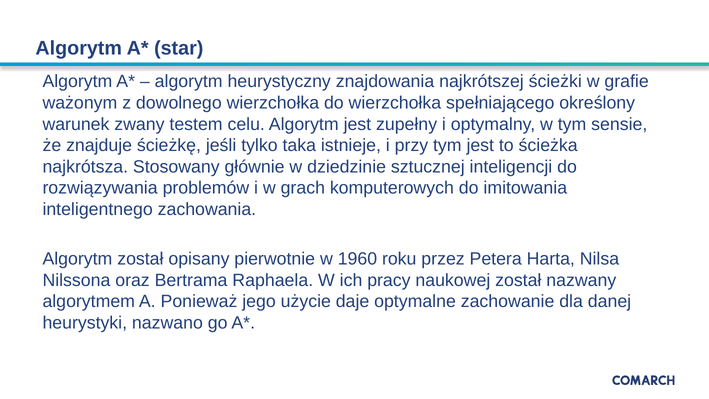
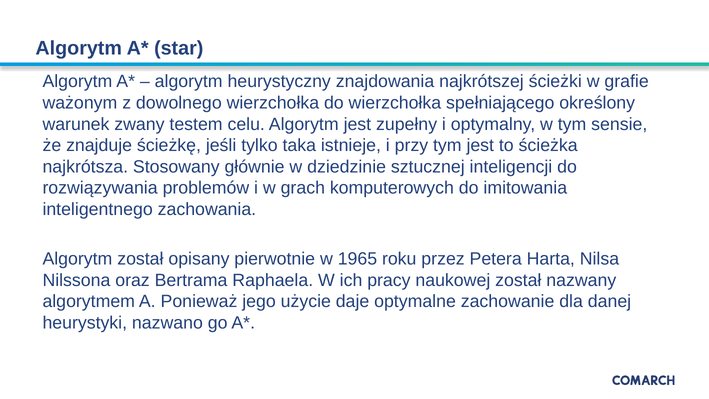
1960: 1960 -> 1965
